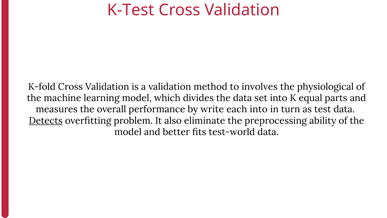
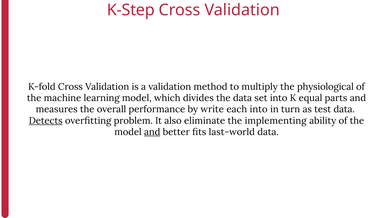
K-Test: K-Test -> K-Step
involves: involves -> multiply
preprocessing: preprocessing -> implementing
and at (152, 132) underline: none -> present
test-world: test-world -> last-world
